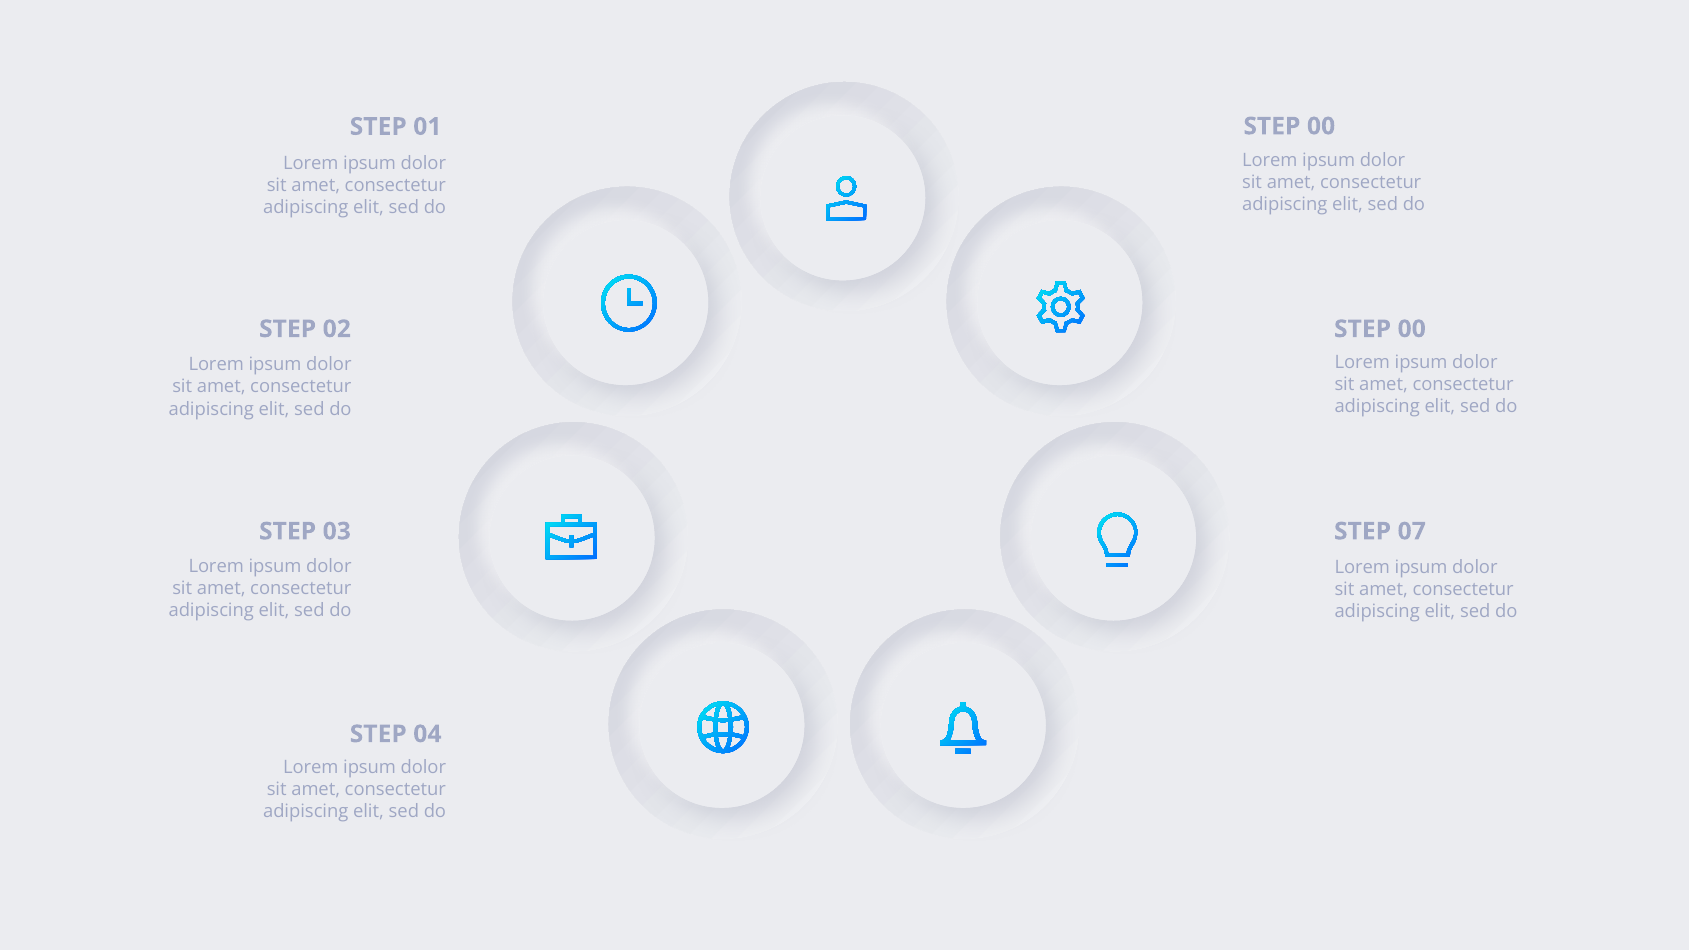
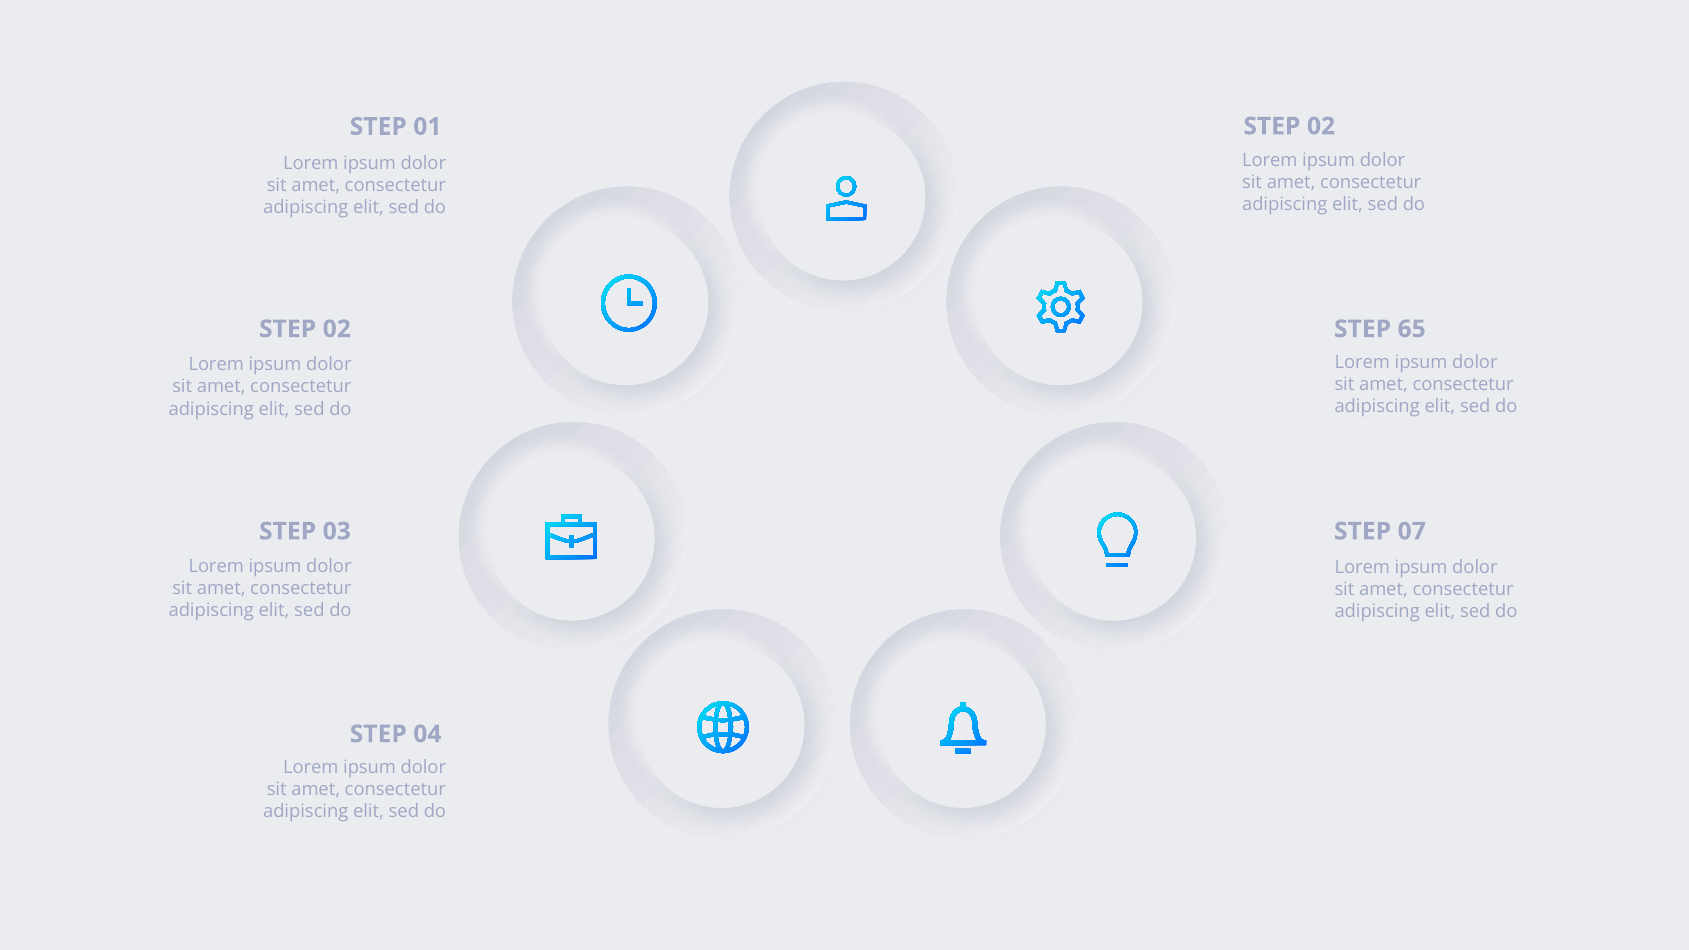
00 at (1321, 126): 00 -> 02
00 at (1412, 329): 00 -> 65
